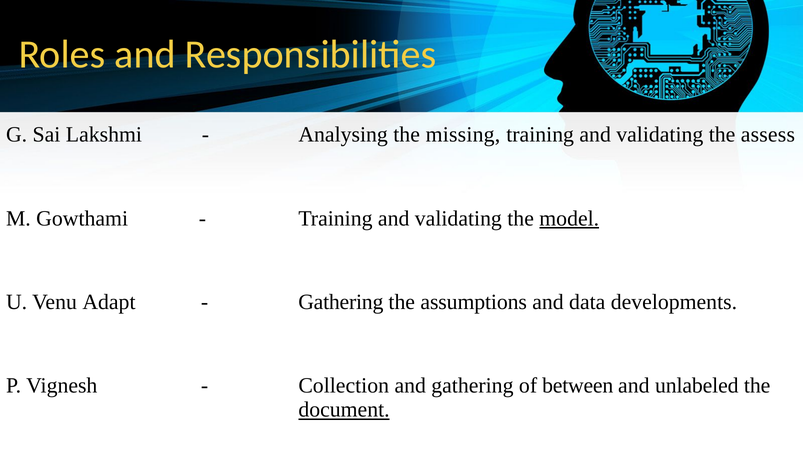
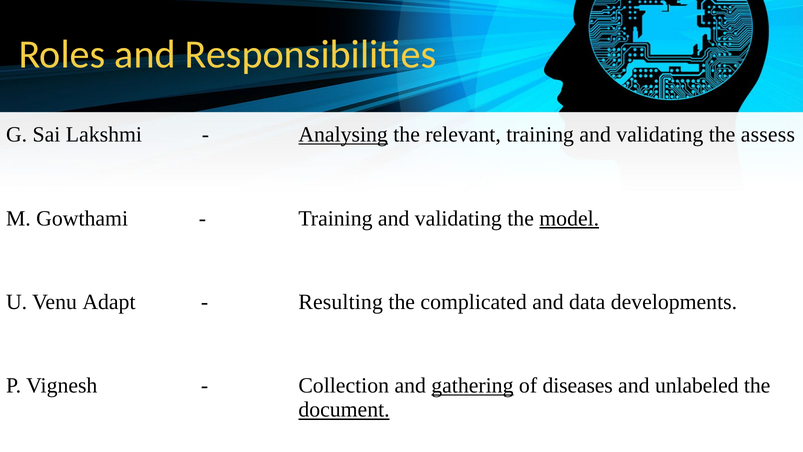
Analysing underline: none -> present
missing: missing -> relevant
Gathering at (341, 302): Gathering -> Resulting
assumptions: assumptions -> complicated
gathering at (472, 386) underline: none -> present
between: between -> diseases
